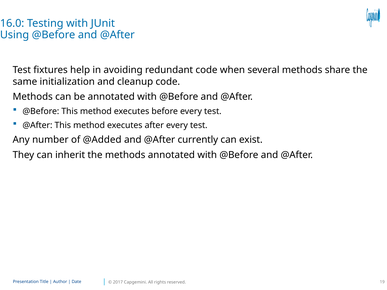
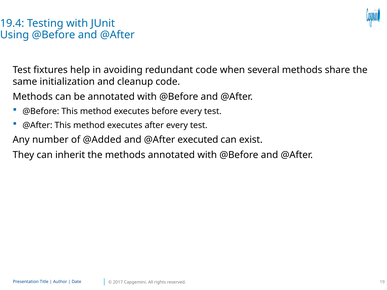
16.0: 16.0 -> 19.4
currently: currently -> executed
